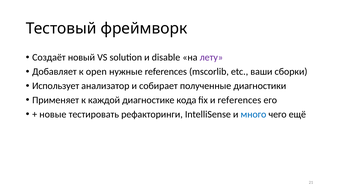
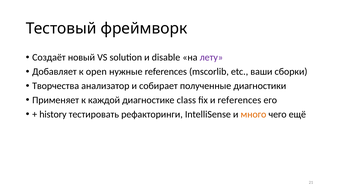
Использует: Использует -> Творчества
кода: кода -> class
новые: новые -> history
много colour: blue -> orange
